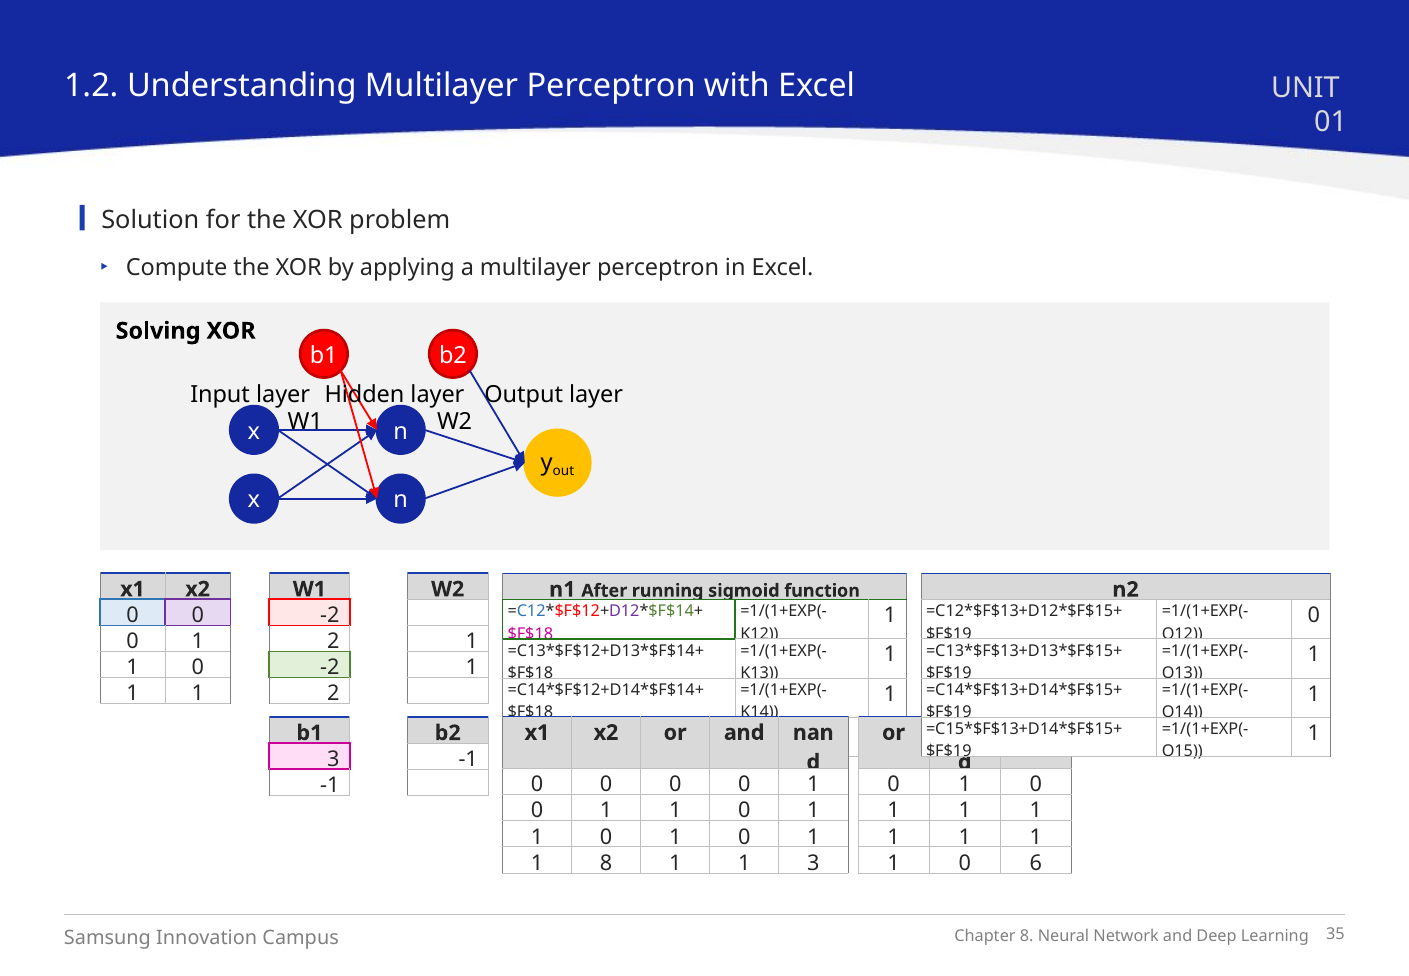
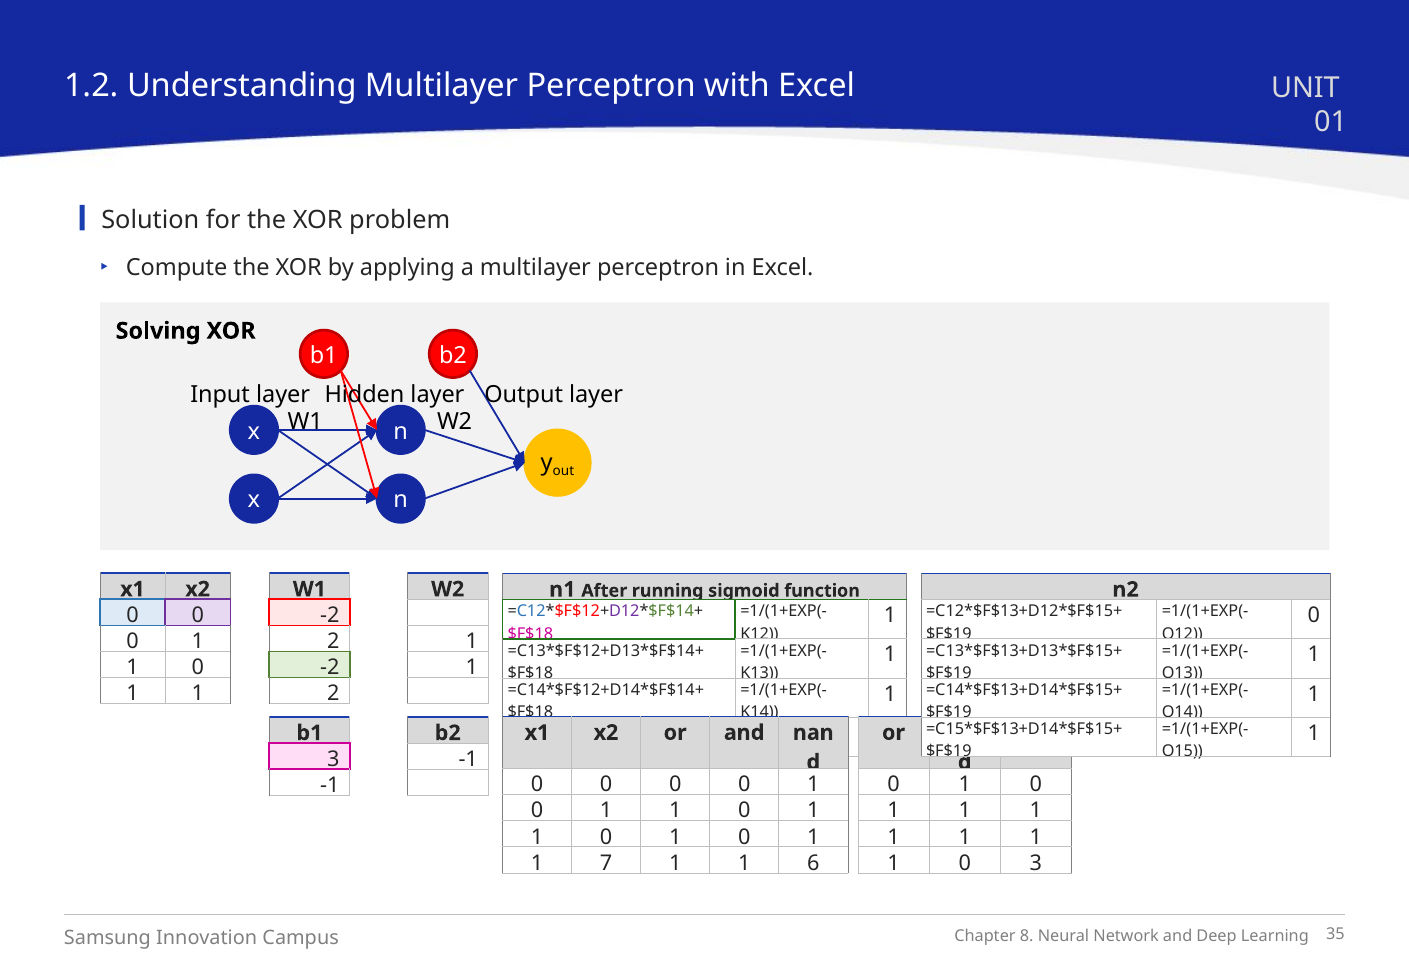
1 8: 8 -> 7
1 3: 3 -> 6
0 6: 6 -> 3
